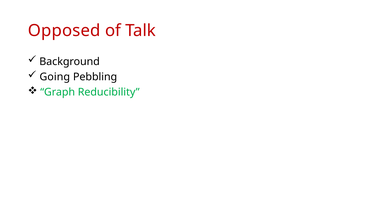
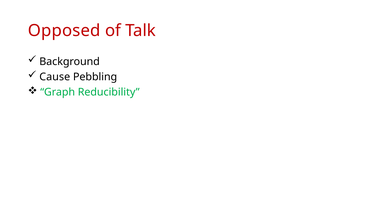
Going: Going -> Cause
